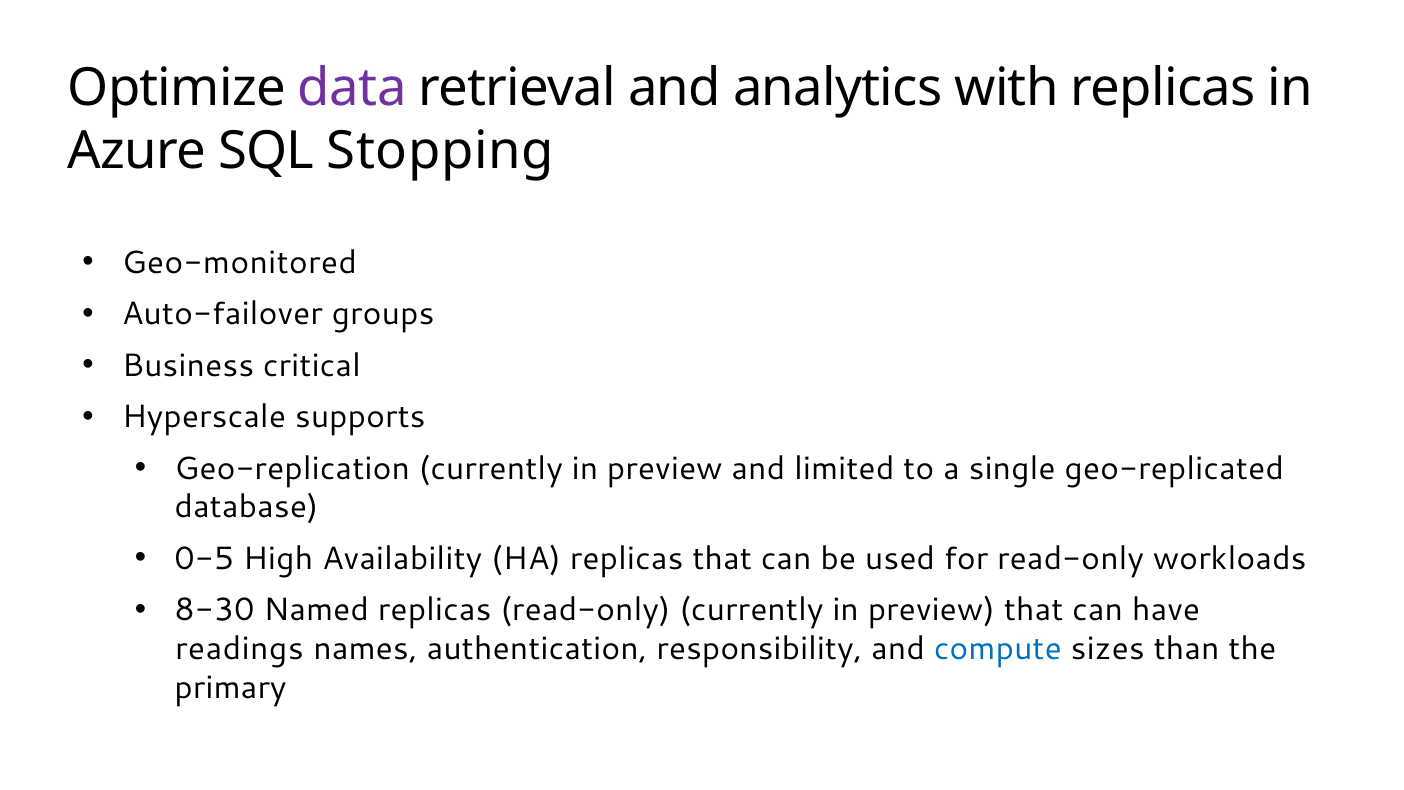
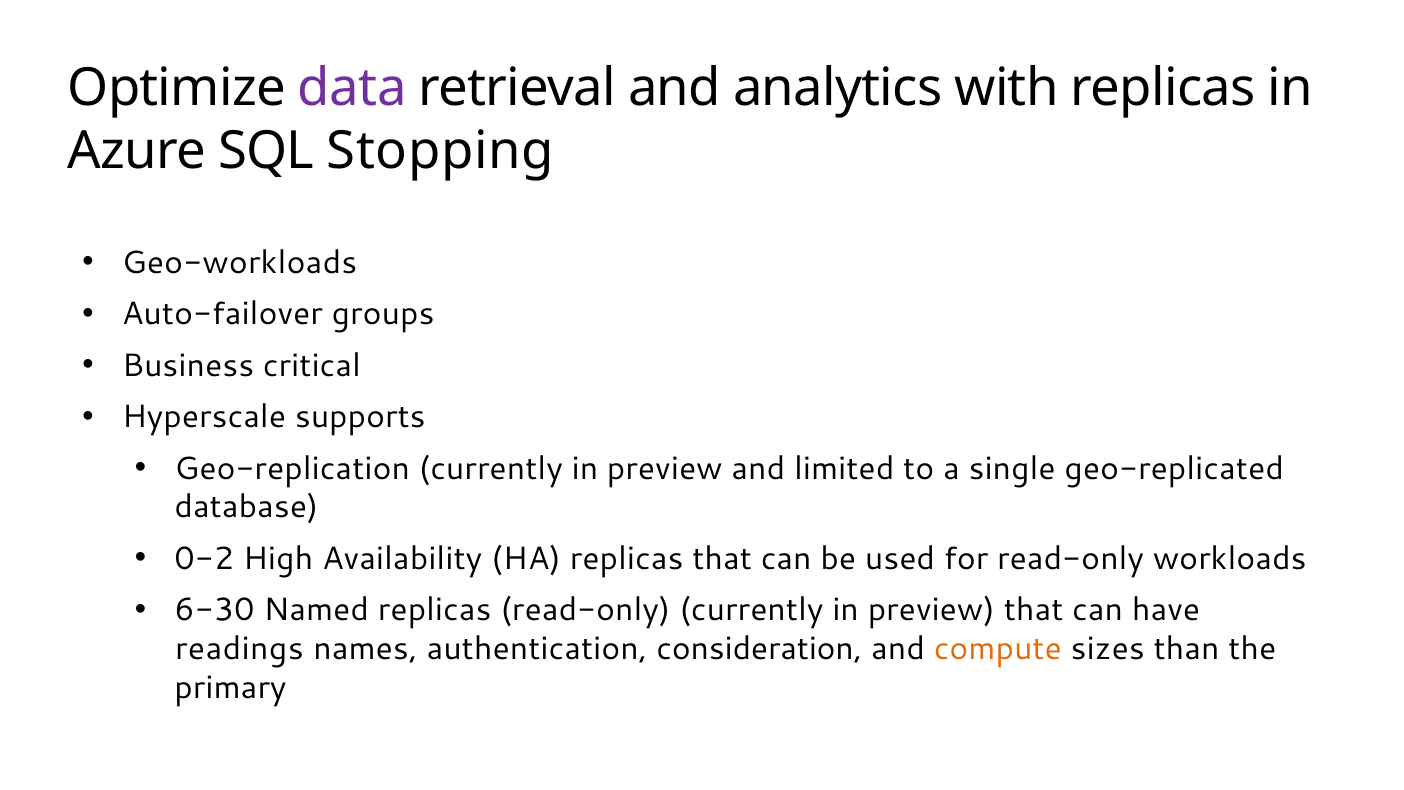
Geo-monitored: Geo-monitored -> Geo-workloads
0-5: 0-5 -> 0-2
8-30: 8-30 -> 6-30
responsibility: responsibility -> consideration
compute colour: blue -> orange
